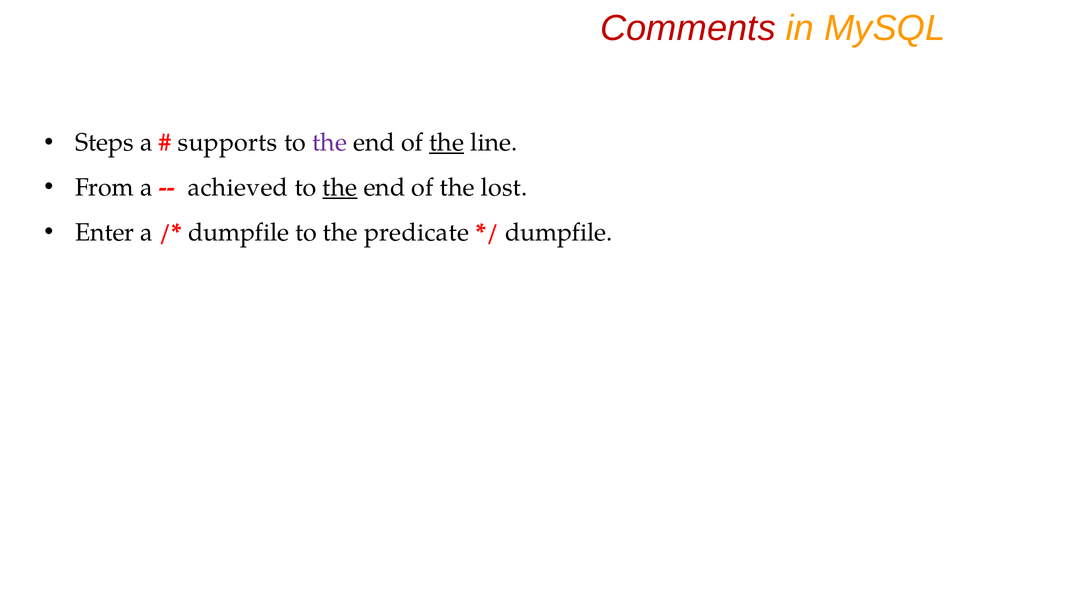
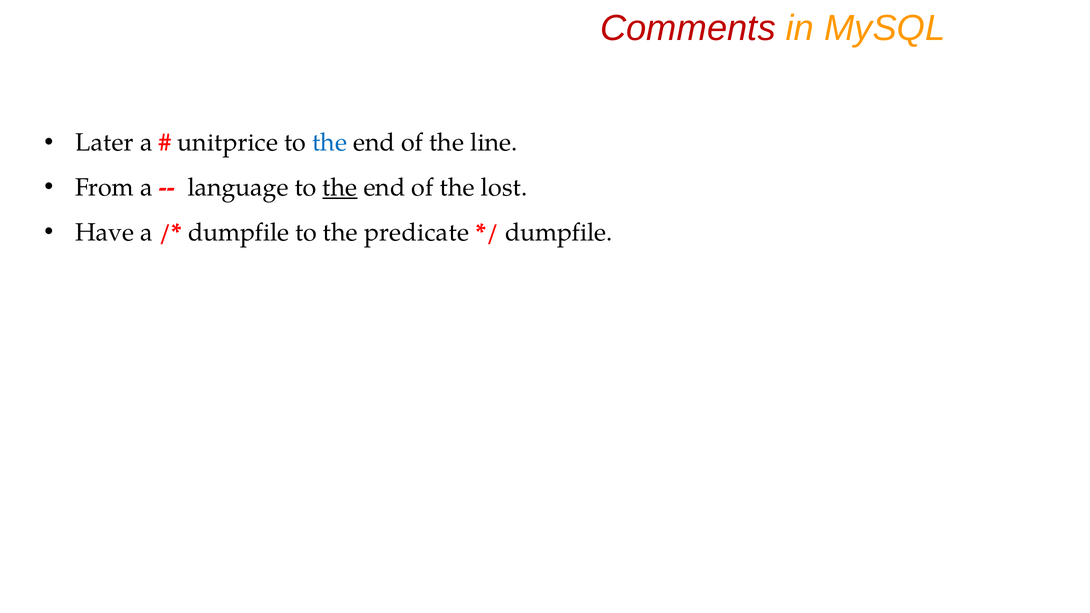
Steps: Steps -> Later
supports: supports -> unitprice
the at (330, 143) colour: purple -> blue
the at (447, 143) underline: present -> none
achieved: achieved -> language
Enter: Enter -> Have
